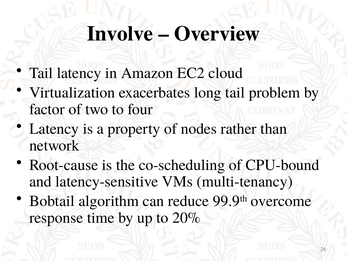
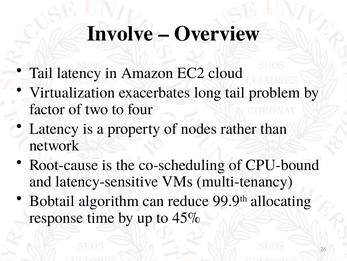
overcome: overcome -> allocating
20%: 20% -> 45%
